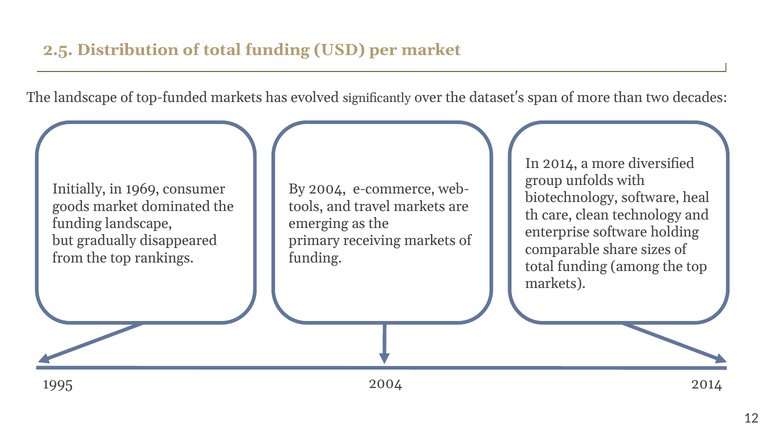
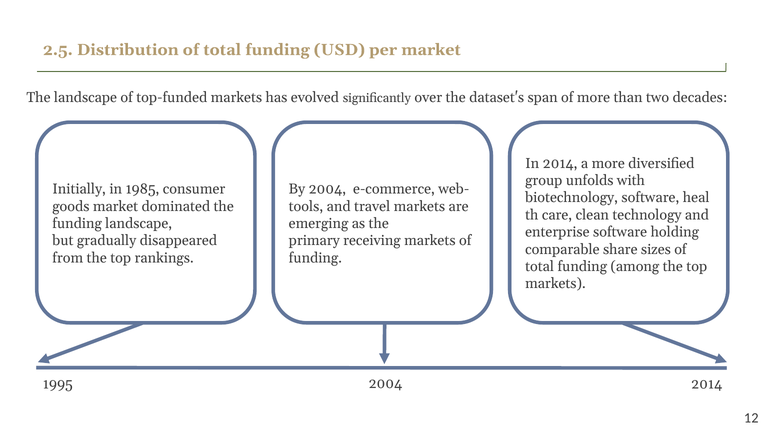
1969: 1969 -> 1985
